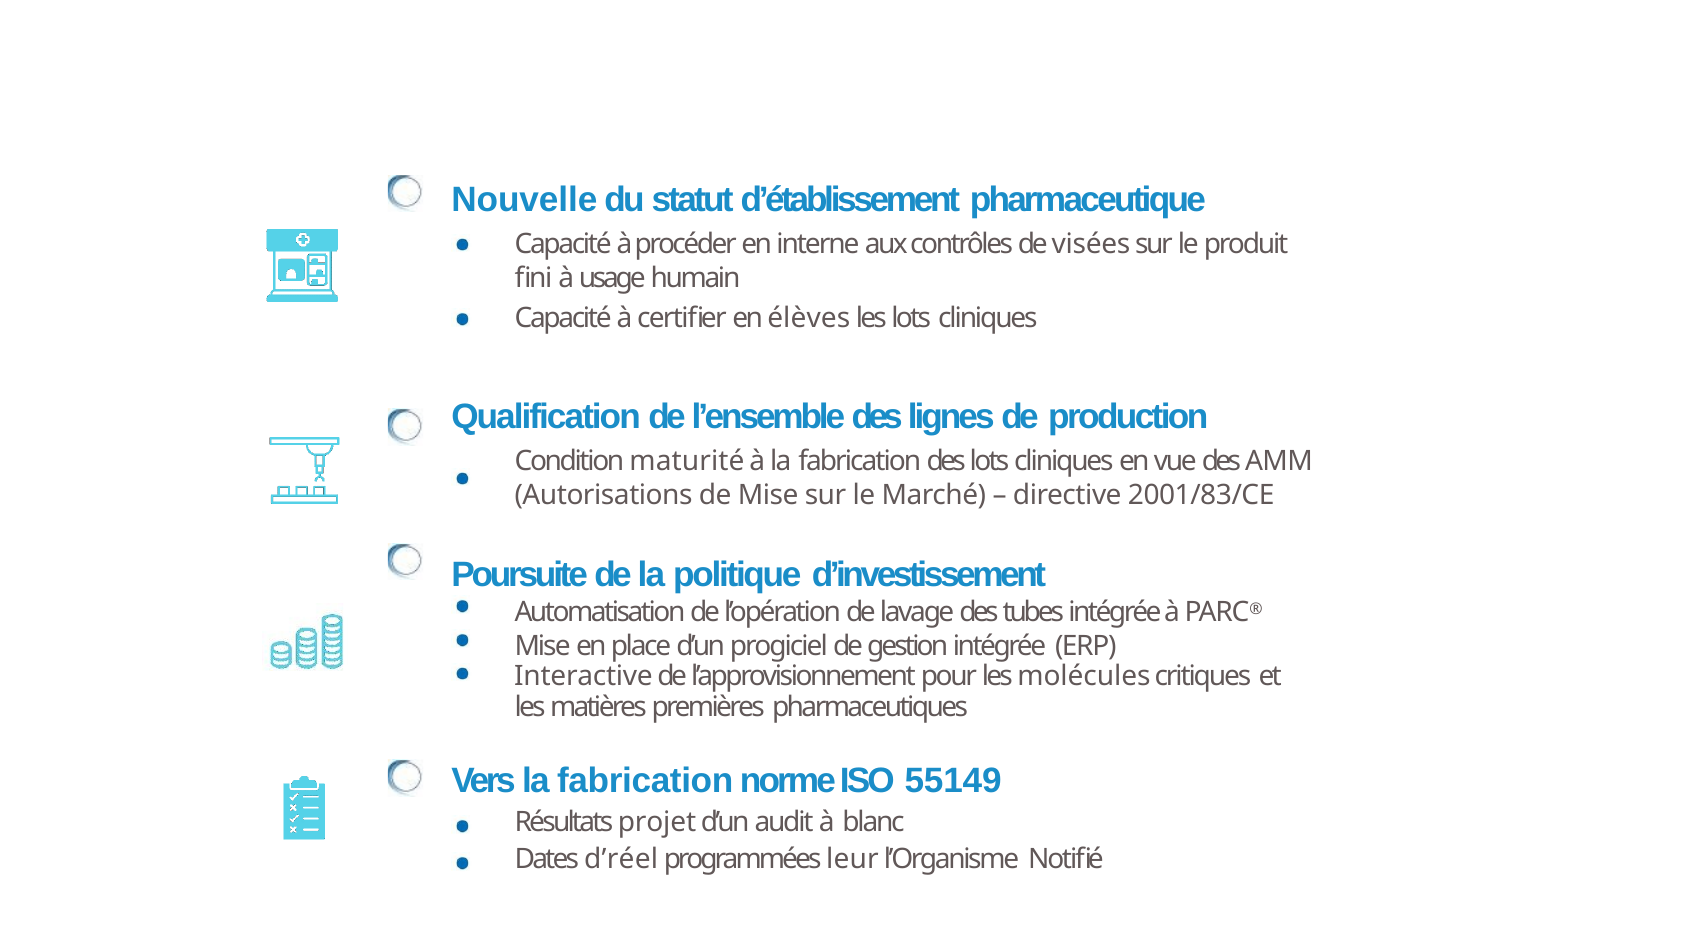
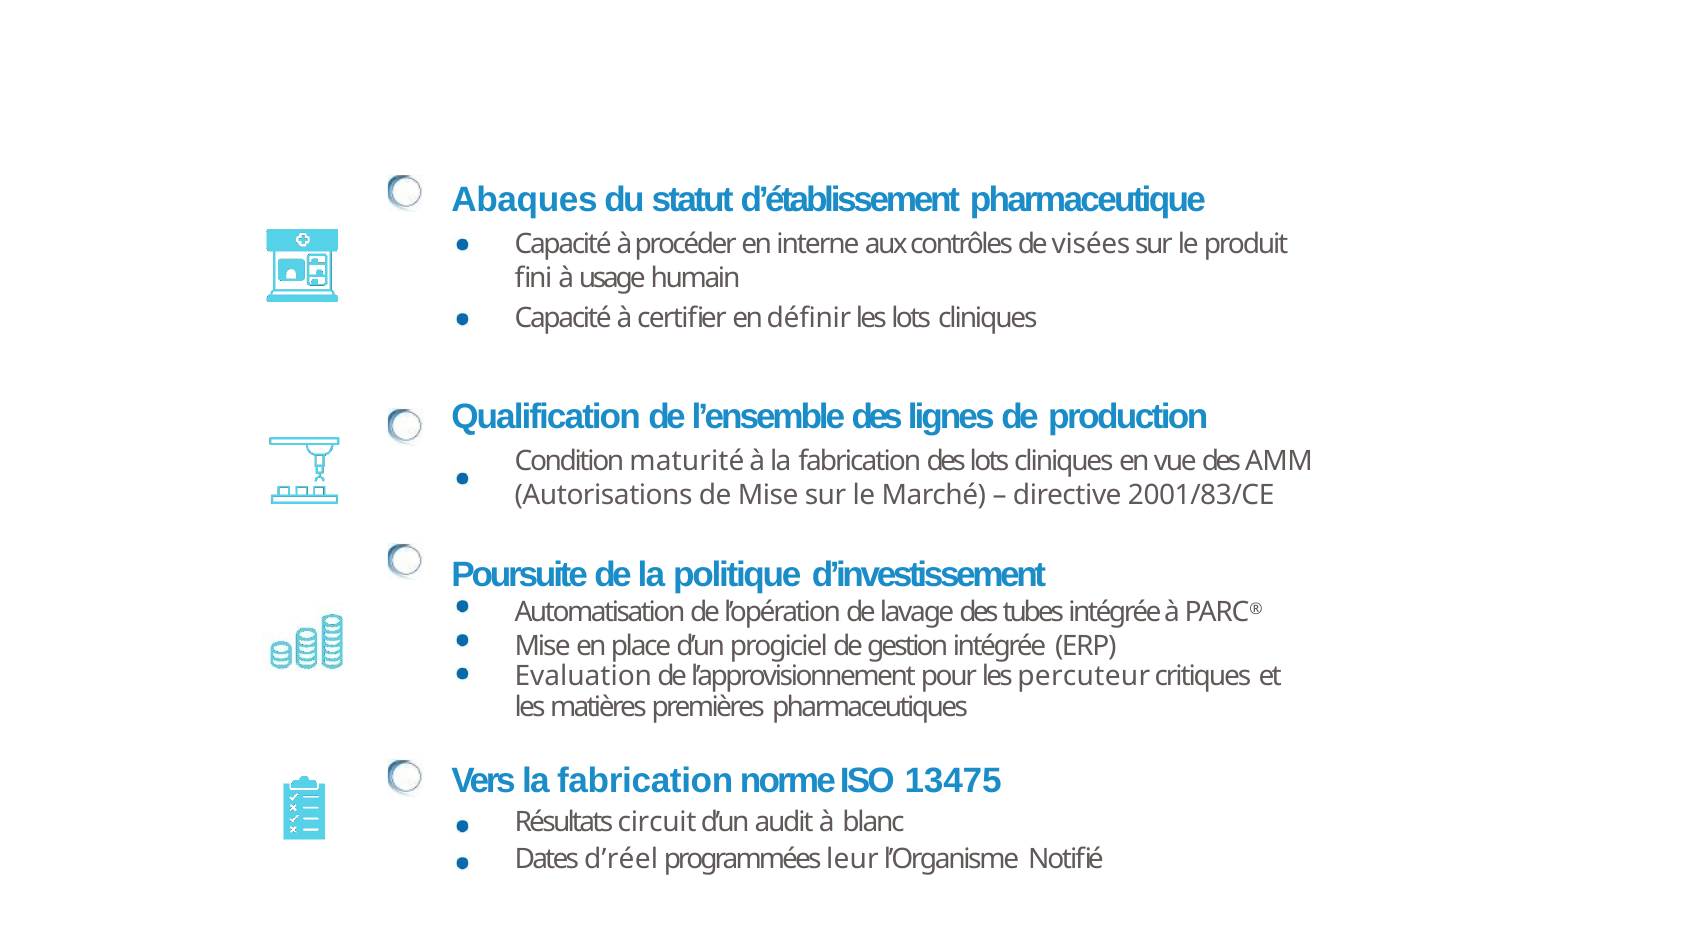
Nouvelle: Nouvelle -> Abaques
élèves: élèves -> définir
Interactive: Interactive -> Evaluation
molécules: molécules -> percuteur
55149: 55149 -> 13475
projet: projet -> circuit
